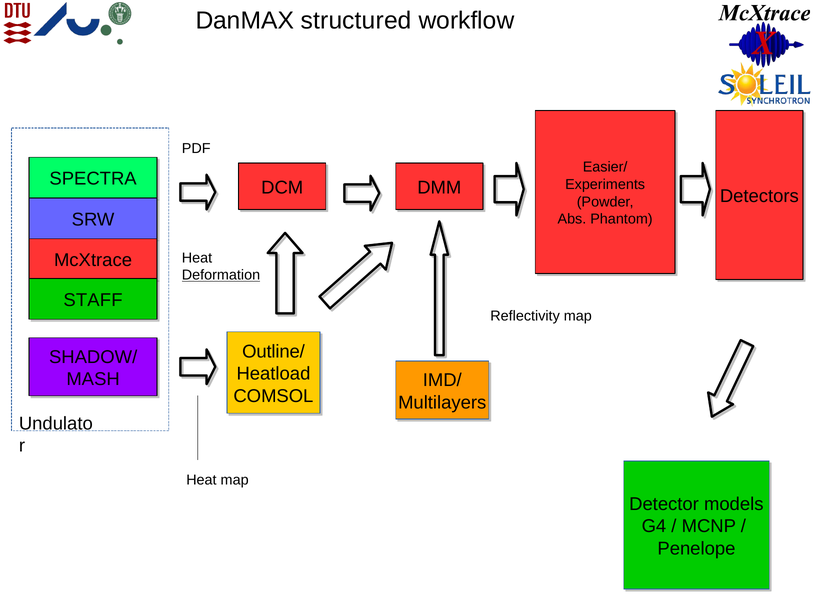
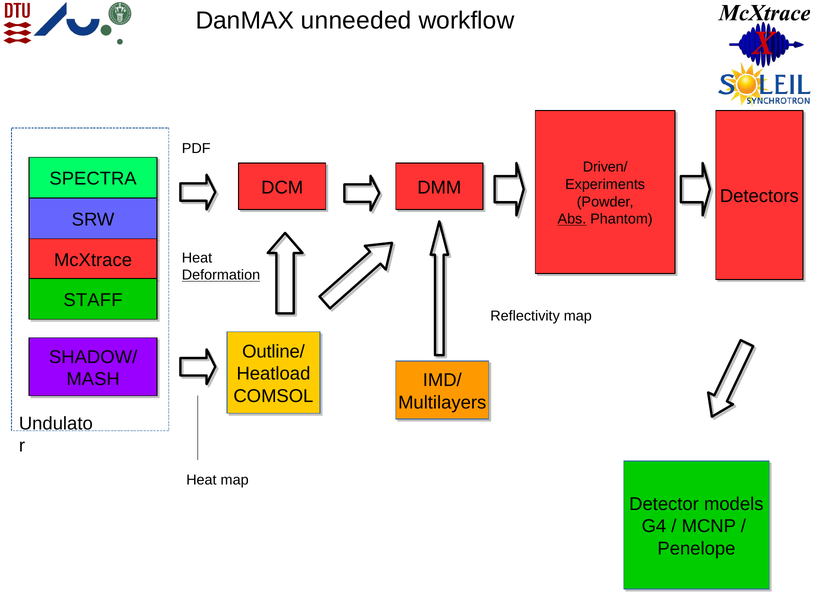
structured: structured -> unneeded
Easier/: Easier/ -> Driven/
Abs underline: none -> present
